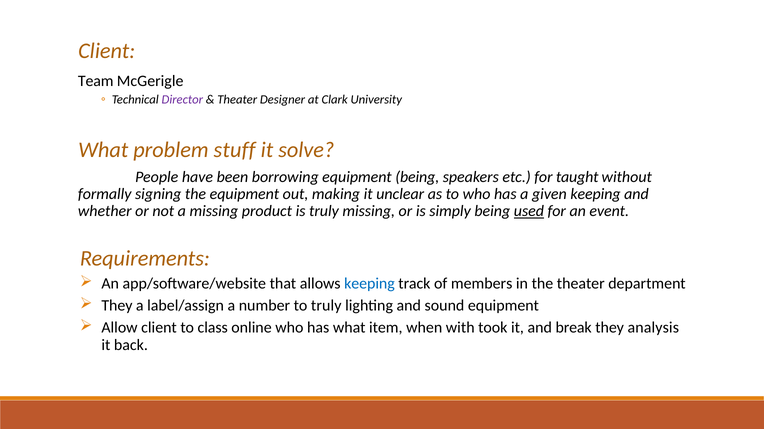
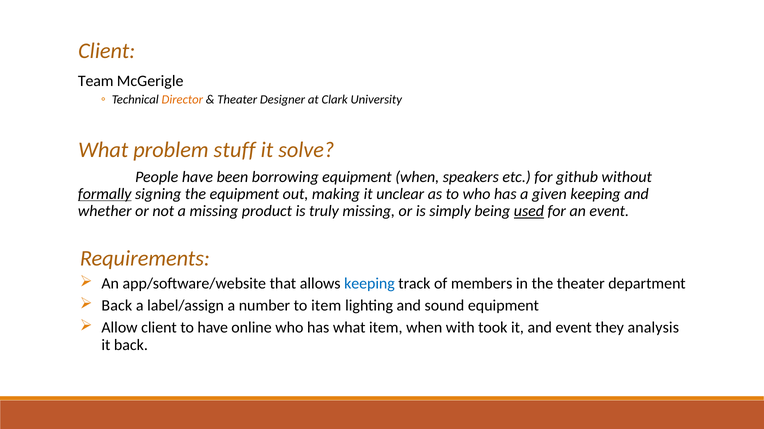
Director colour: purple -> orange
equipment being: being -> when
taught: taught -> github
formally underline: none -> present
They at (117, 306): They -> Back
to truly: truly -> item
to class: class -> have
and break: break -> event
